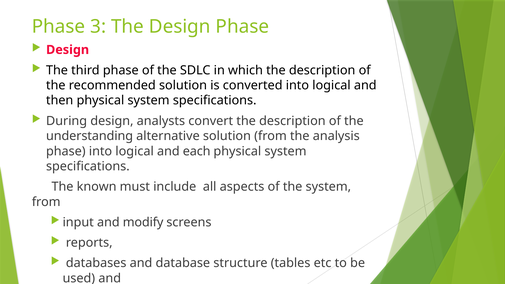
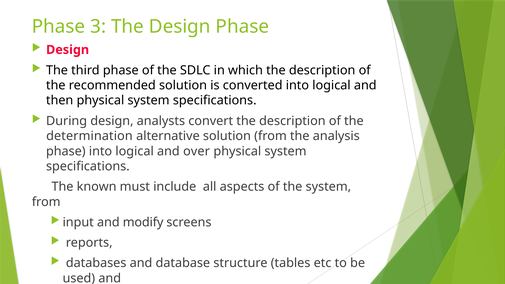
understanding: understanding -> determination
each: each -> over
